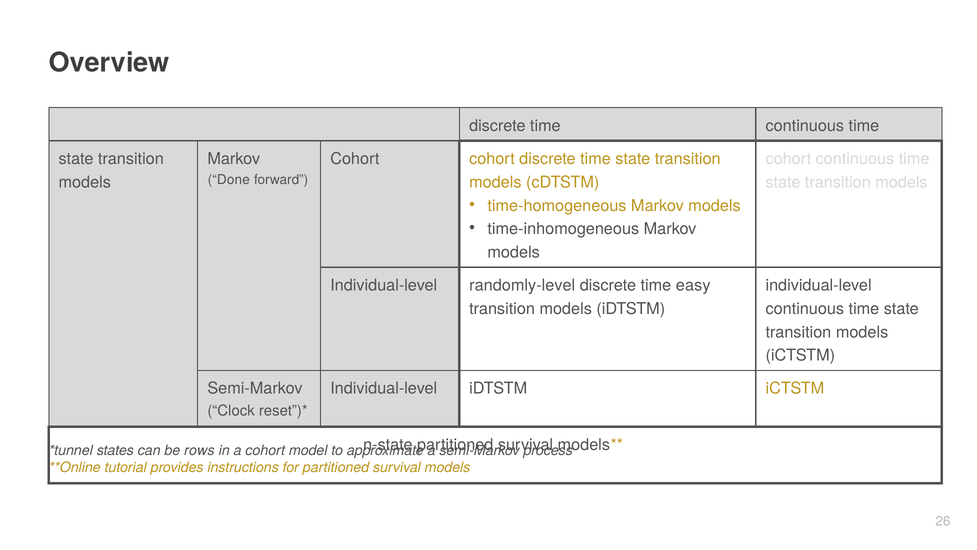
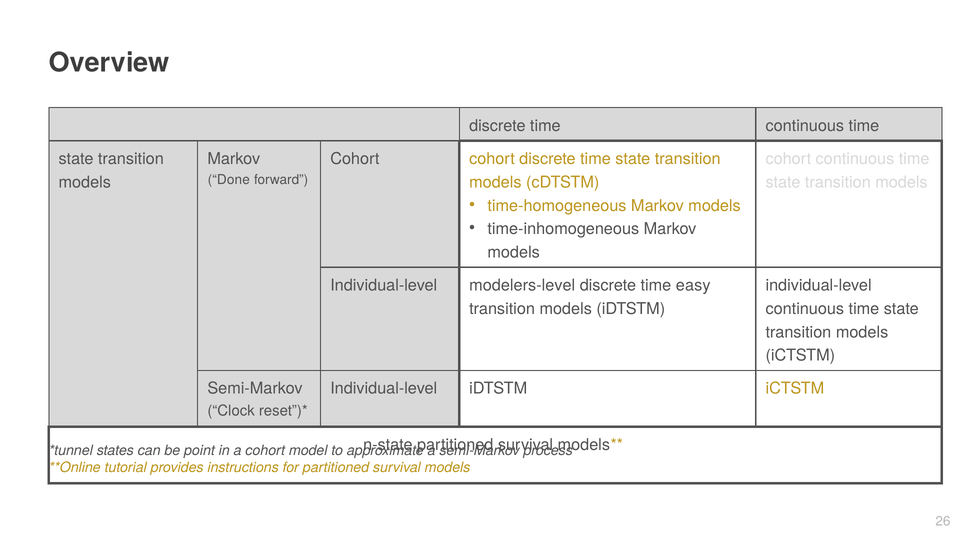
randomly-level: randomly-level -> modelers-level
rows: rows -> point
